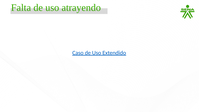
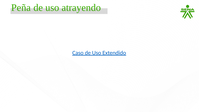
Falta: Falta -> Peña
